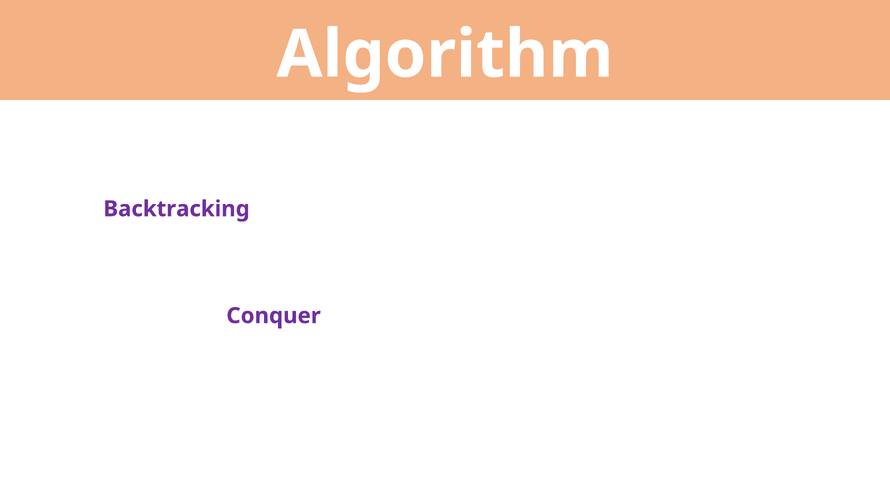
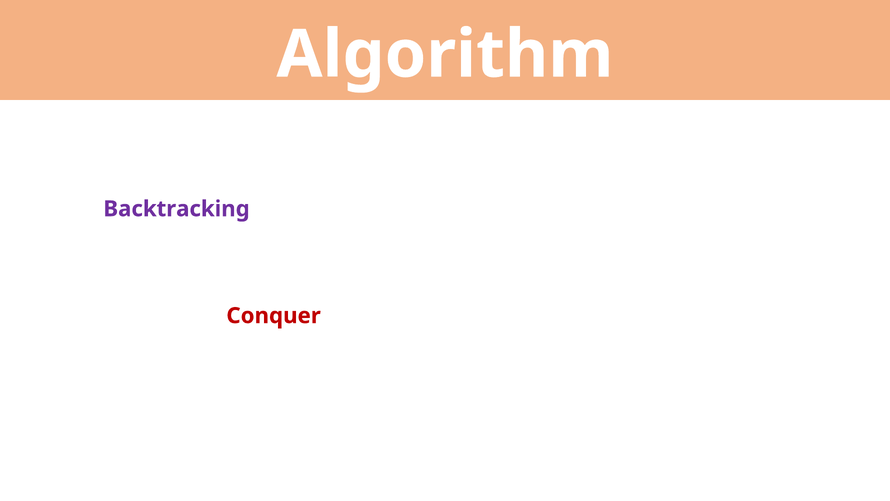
Conquer colour: purple -> red
